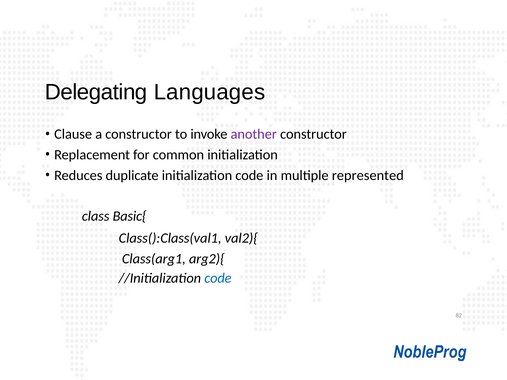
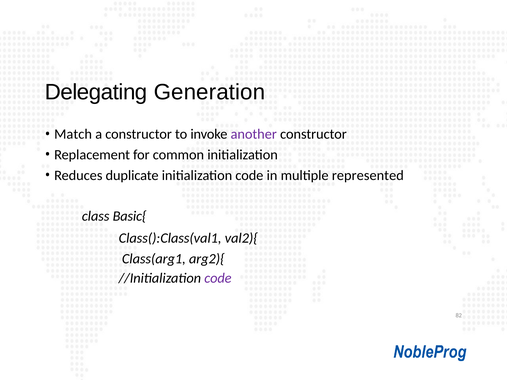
Languages: Languages -> Generation
Clause: Clause -> Match
code at (218, 278) colour: blue -> purple
